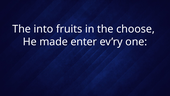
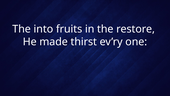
choose: choose -> restore
enter: enter -> thirst
